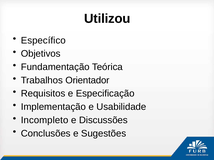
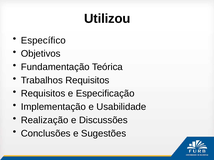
Trabalhos Orientador: Orientador -> Requisitos
Incompleto: Incompleto -> Realização
